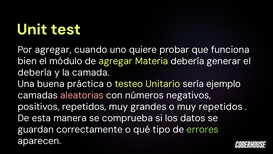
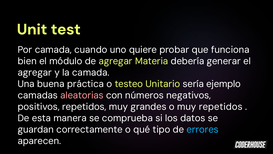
Por agregar: agregar -> camada
debería at (35, 72): debería -> agregar
errores colour: light green -> light blue
